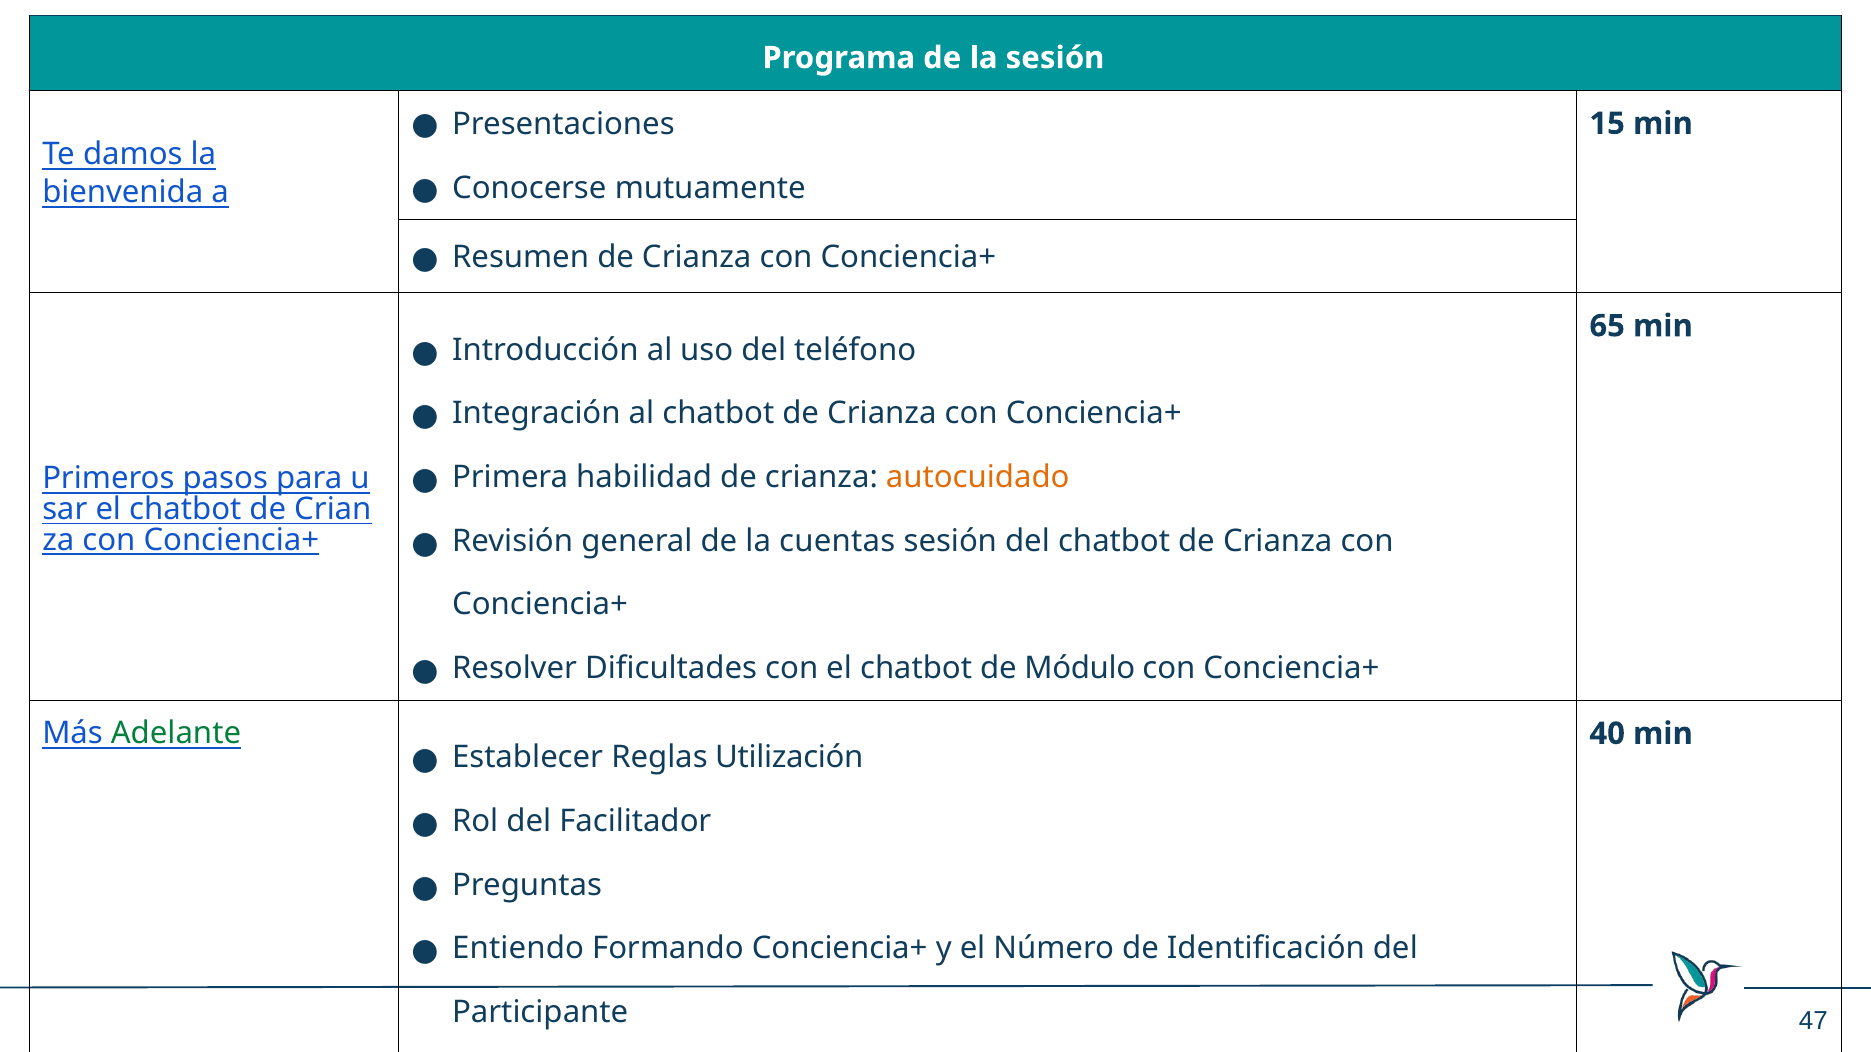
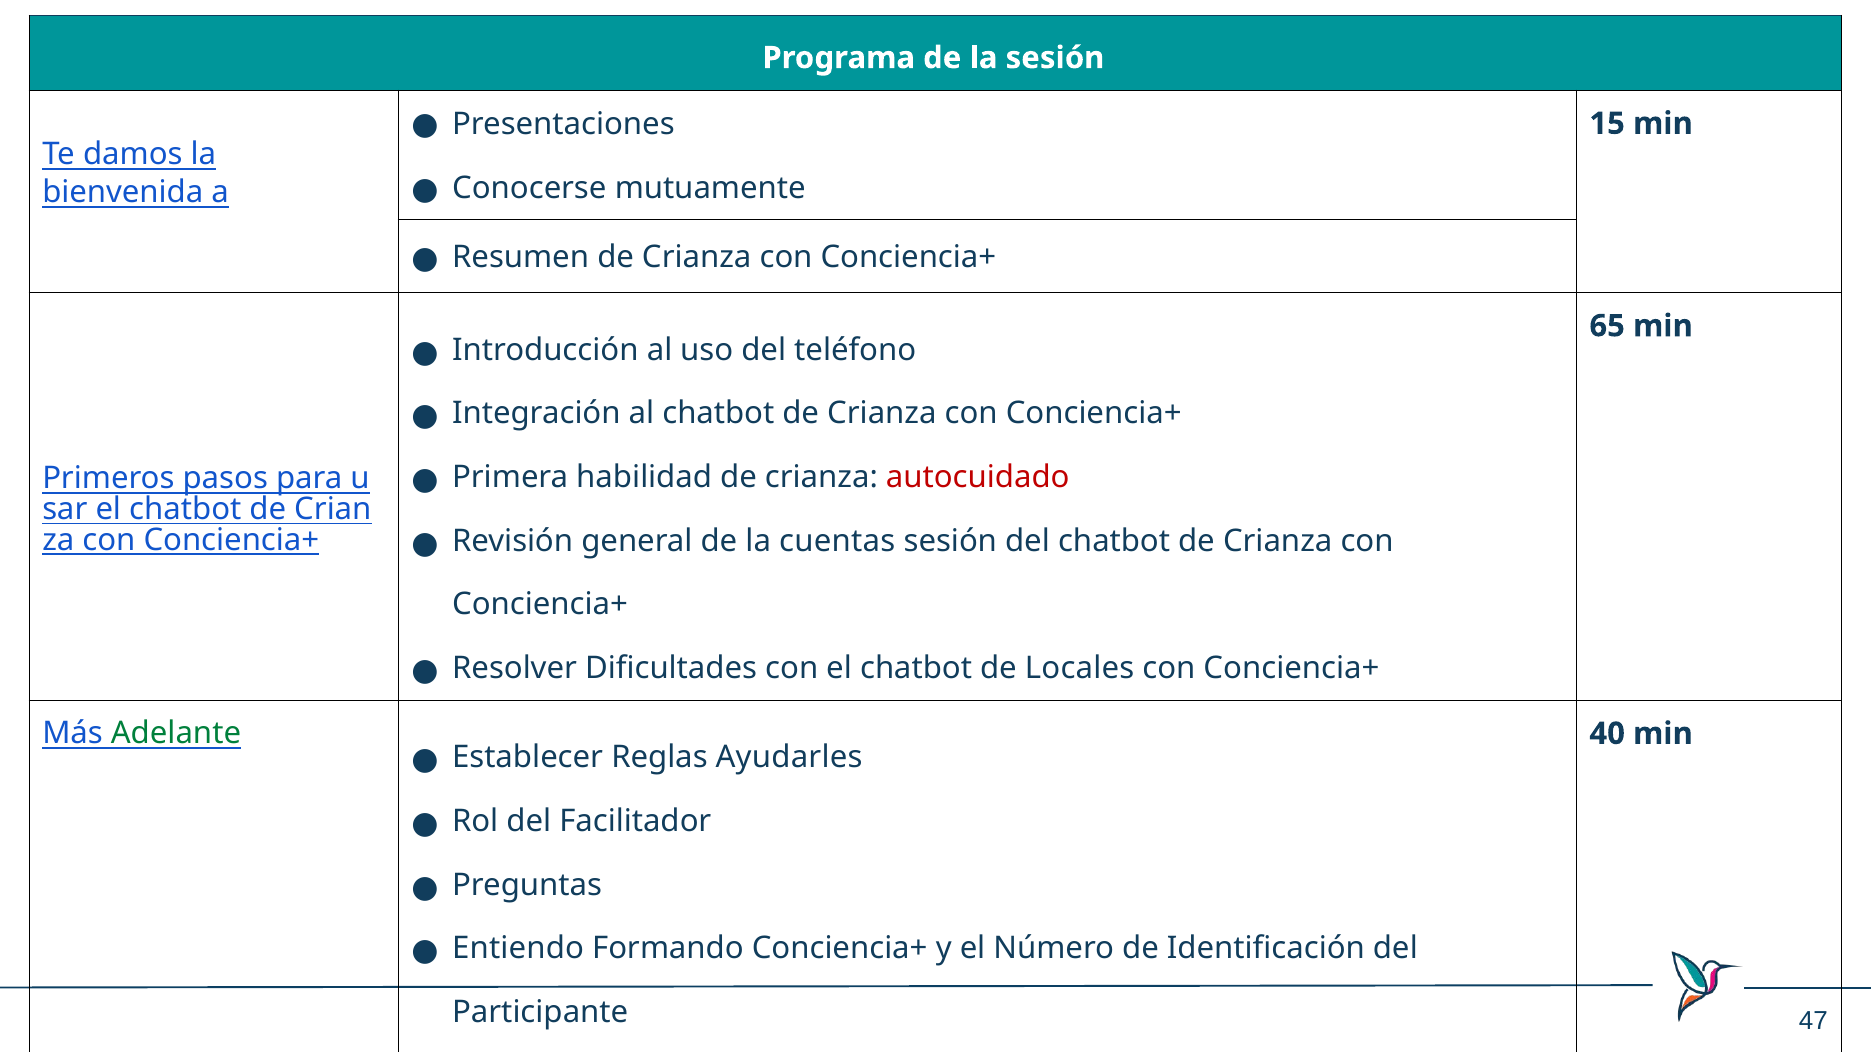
autocuidado colour: orange -> red
Módulo: Módulo -> Locales
Utilización: Utilización -> Ayudarles
